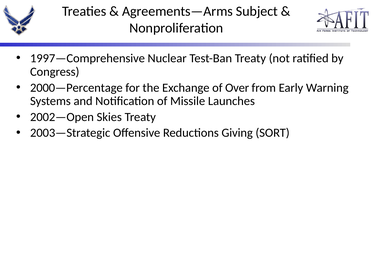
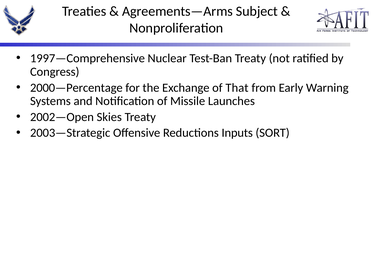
Over: Over -> That
Giving: Giving -> Inputs
